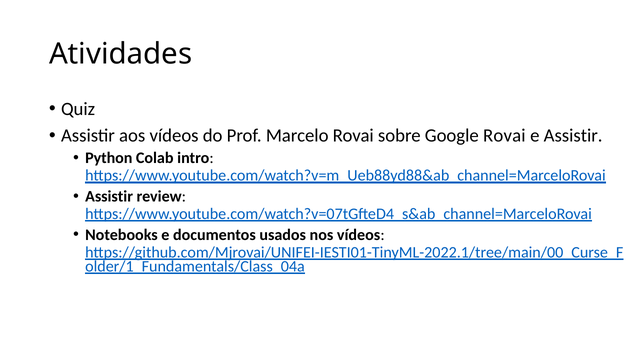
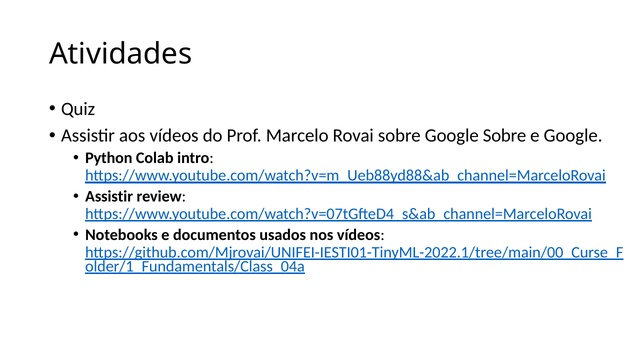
Google Rovai: Rovai -> Sobre
e Assistir: Assistir -> Google
